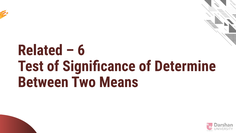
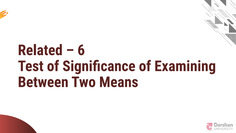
Determine: Determine -> Examining
